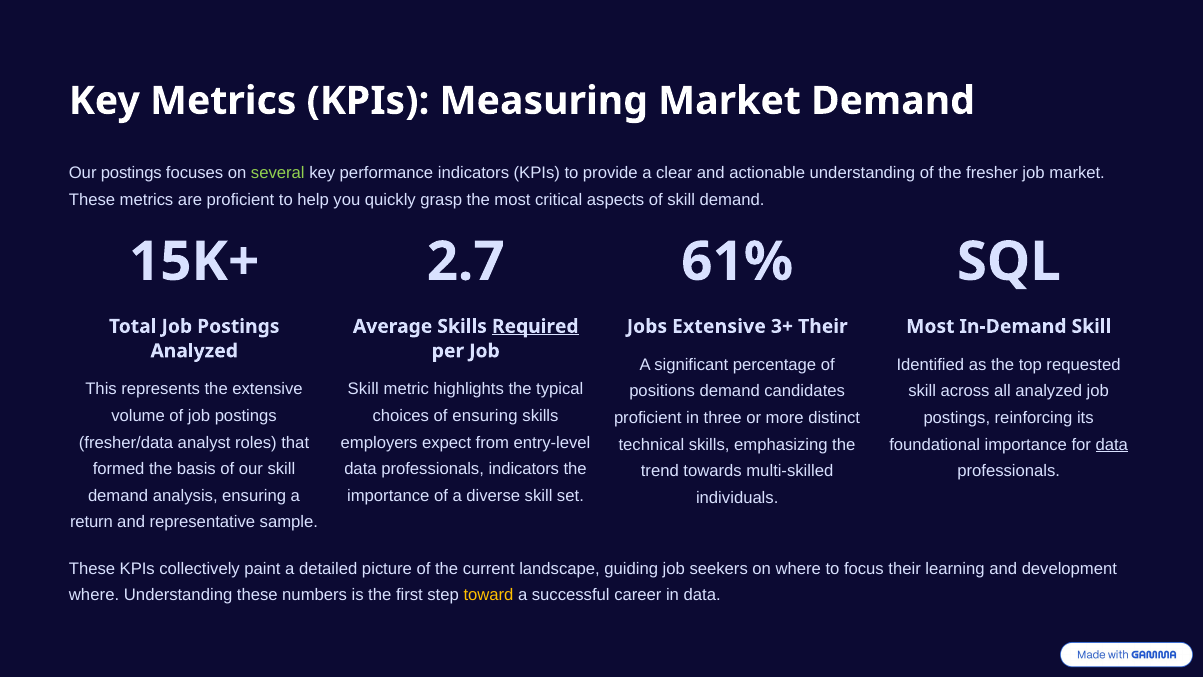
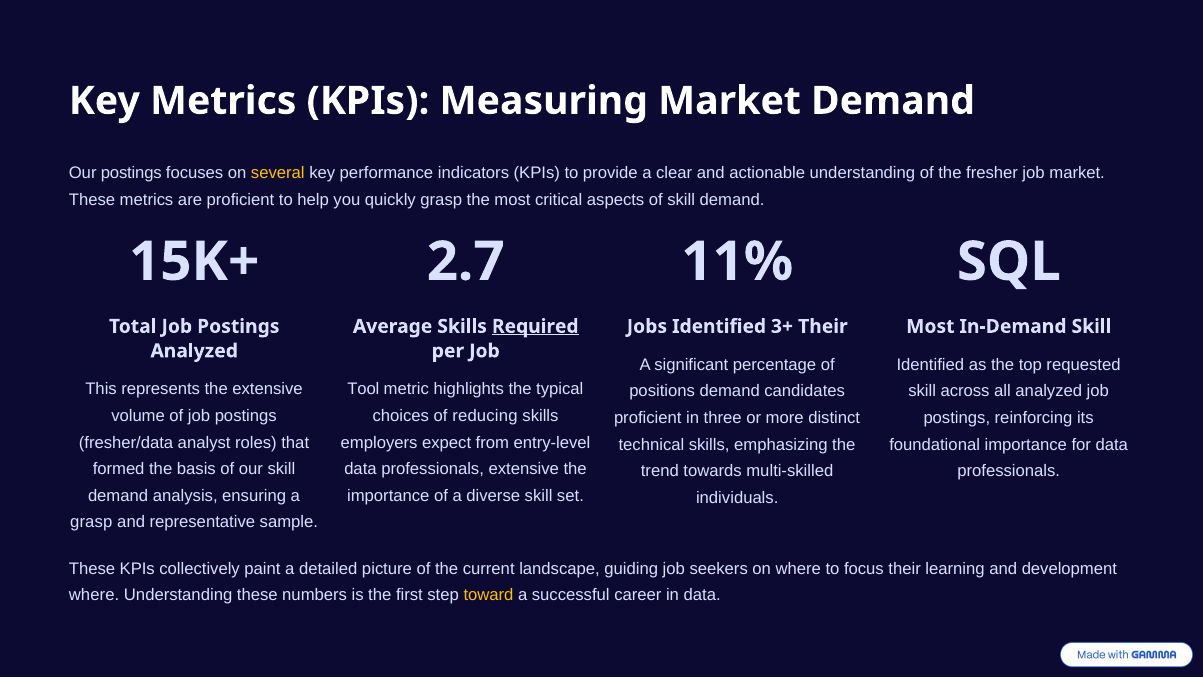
several colour: light green -> yellow
61%: 61% -> 11%
Jobs Extensive: Extensive -> Identified
Skill at (363, 389): Skill -> Tool
of ensuring: ensuring -> reducing
data at (1112, 444) underline: present -> none
professionals indicators: indicators -> extensive
return at (91, 522): return -> grasp
